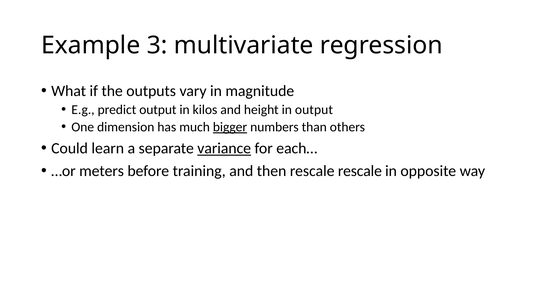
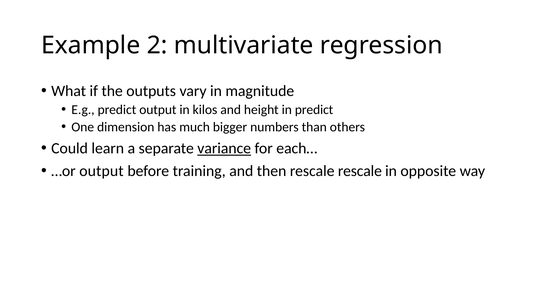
3: 3 -> 2
in output: output -> predict
bigger underline: present -> none
…or meters: meters -> output
